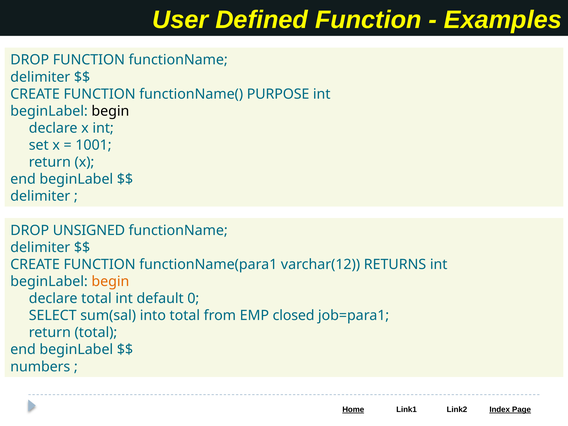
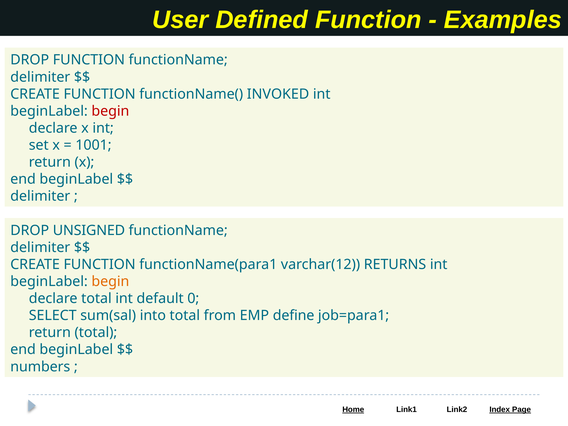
PURPOSE: PURPOSE -> INVOKED
begin at (110, 111) colour: black -> red
closed: closed -> define
